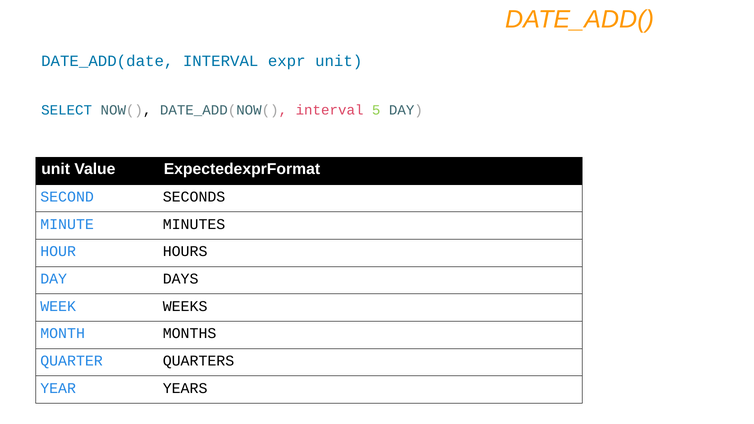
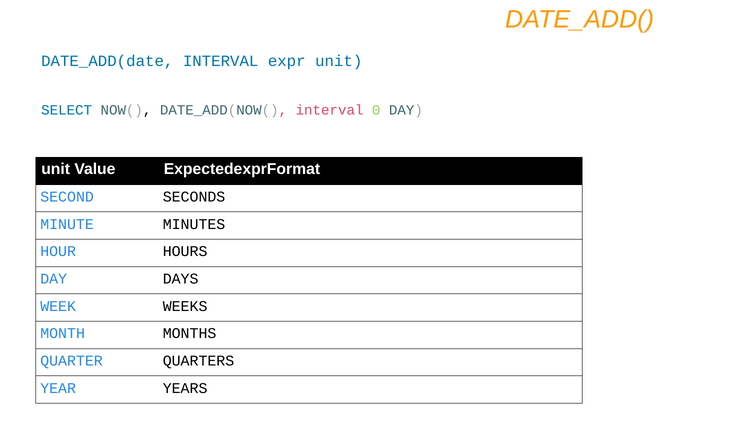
5: 5 -> 0
